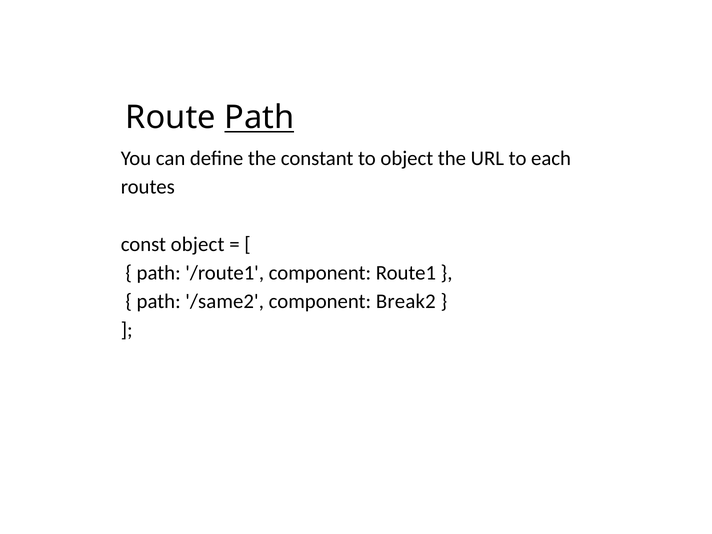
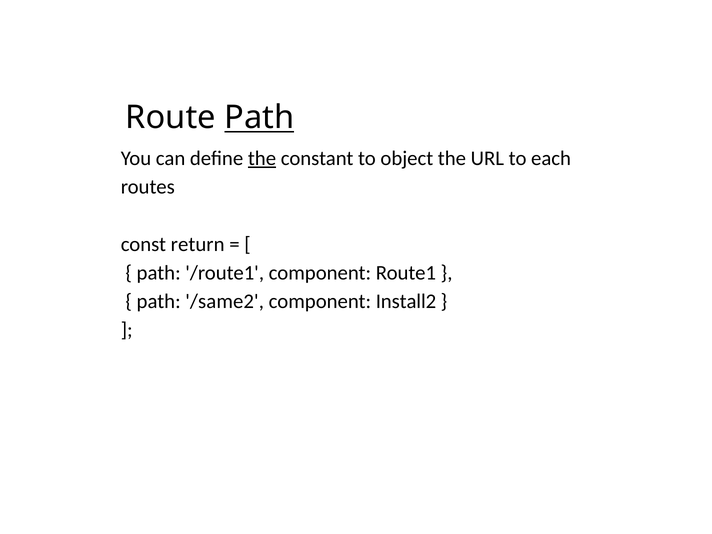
the at (262, 158) underline: none -> present
const object: object -> return
Break2: Break2 -> Install2
